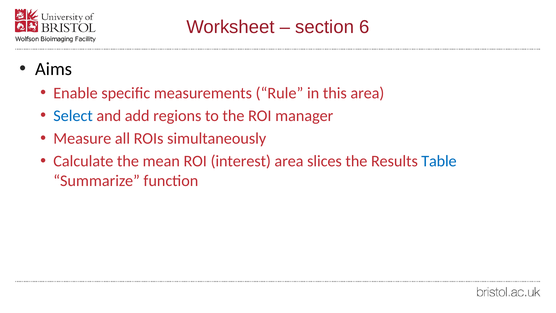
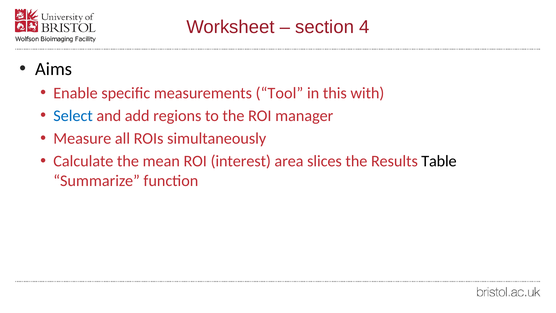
6: 6 -> 4
Rule: Rule -> Tool
this area: area -> with
Table colour: blue -> black
